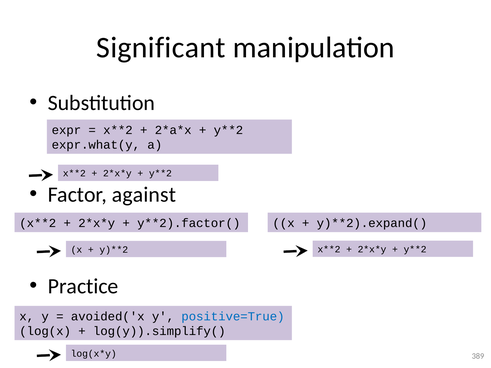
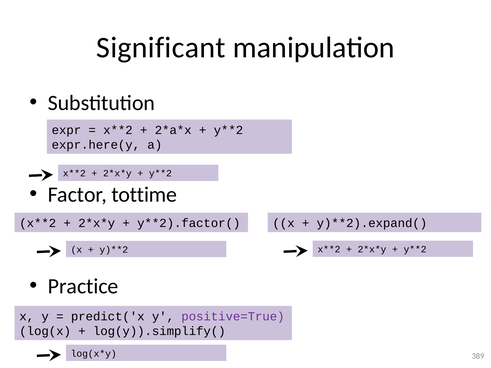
expr.what(y: expr.what(y -> expr.here(y
against: against -> tottime
avoided('x: avoided('x -> predict('x
positive=True colour: blue -> purple
